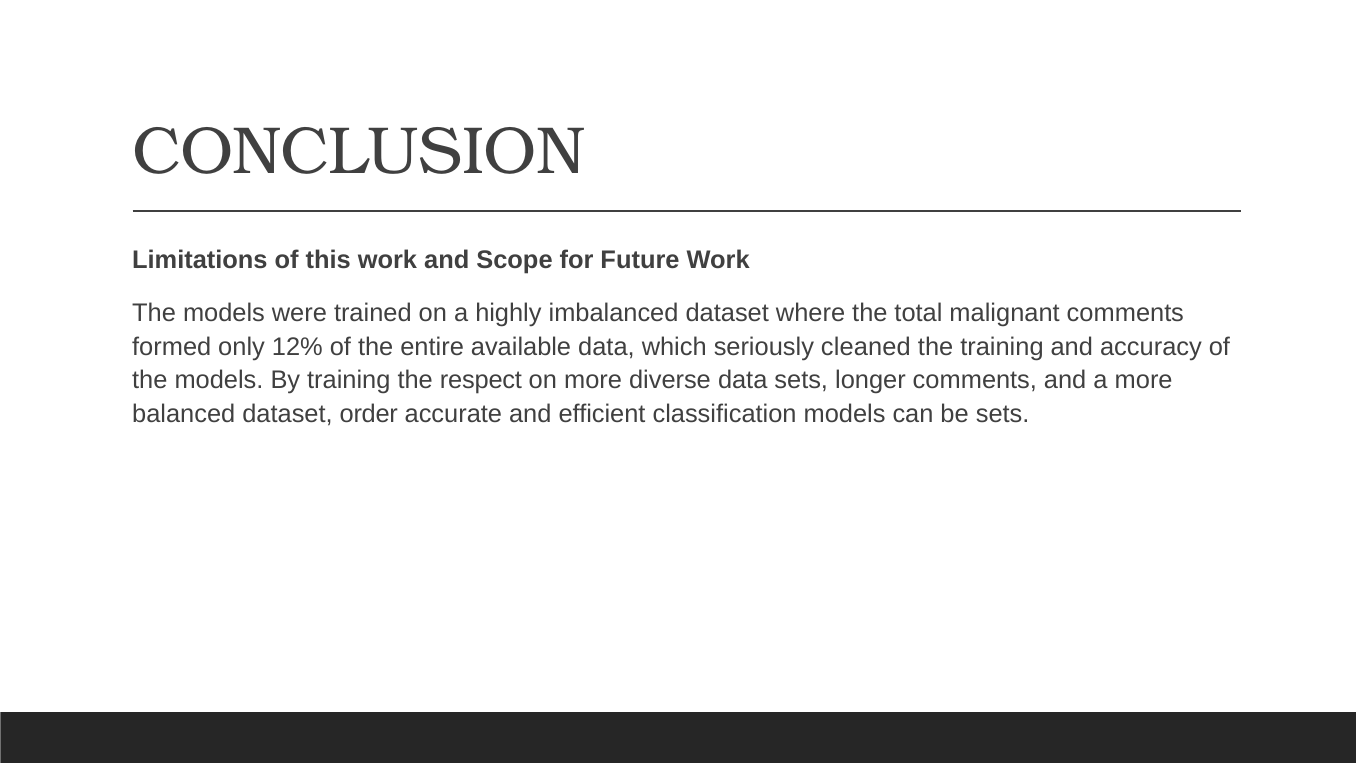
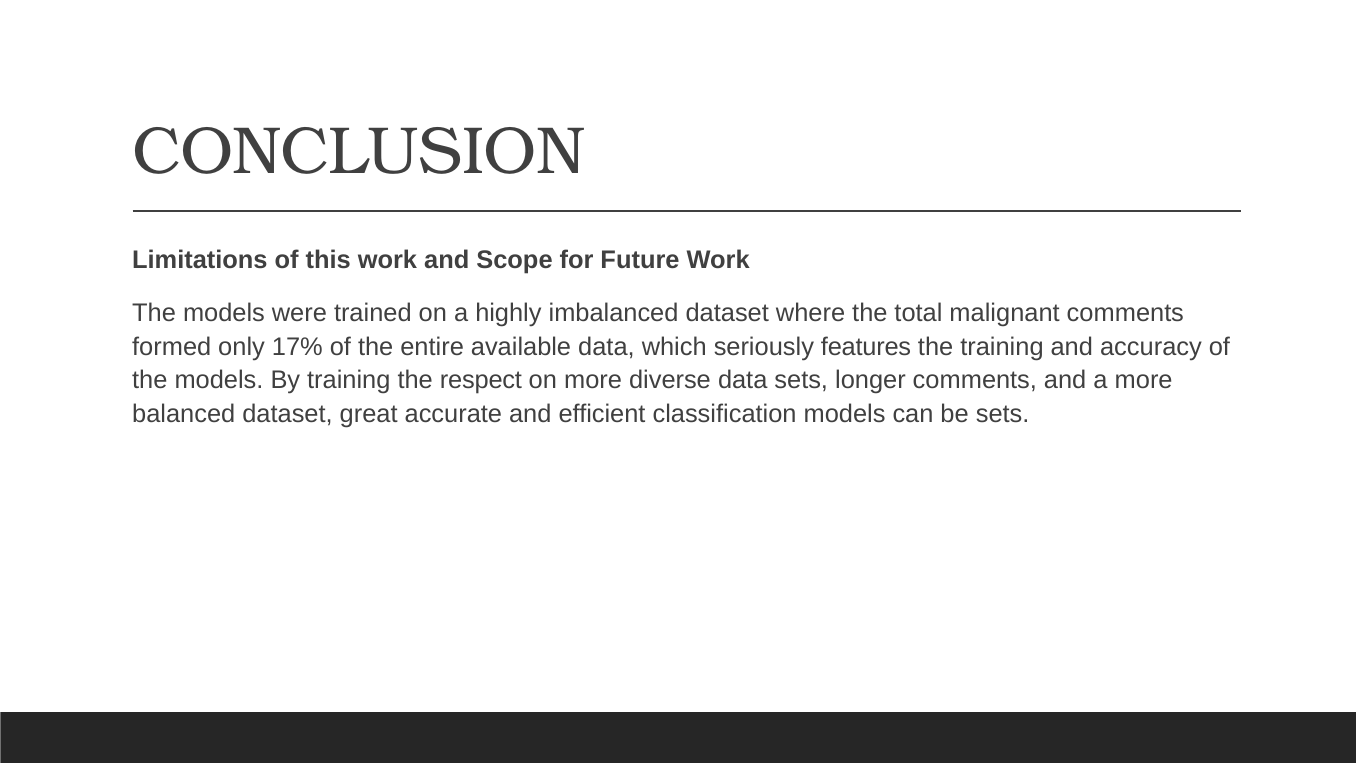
12%: 12% -> 17%
cleaned: cleaned -> features
order: order -> great
